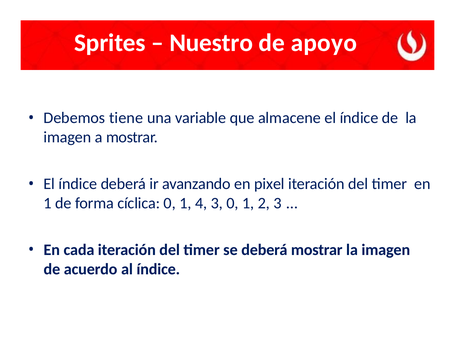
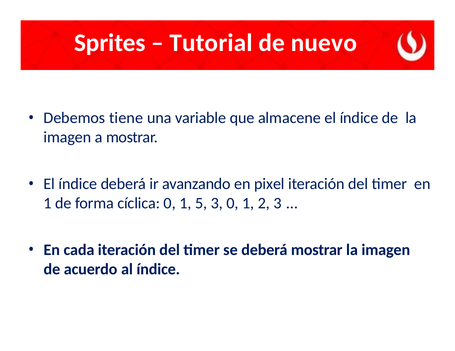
Nuestro: Nuestro -> Tutorial
apoyo: apoyo -> nuevo
4: 4 -> 5
